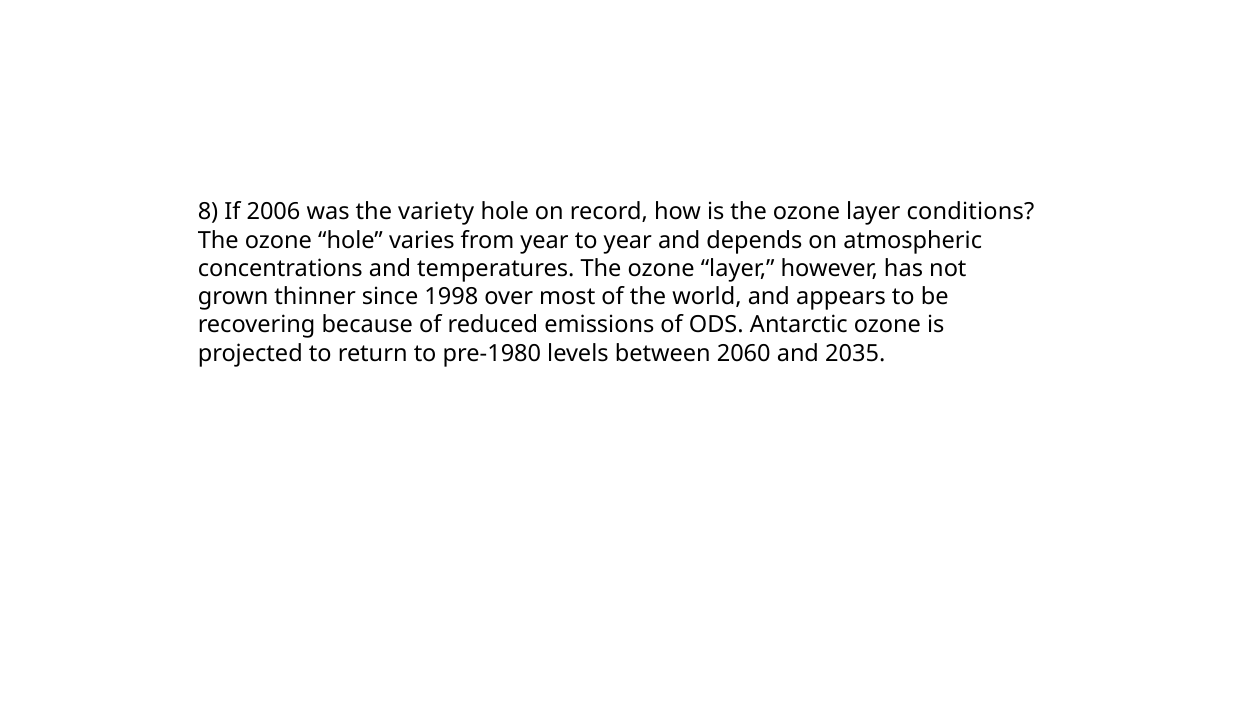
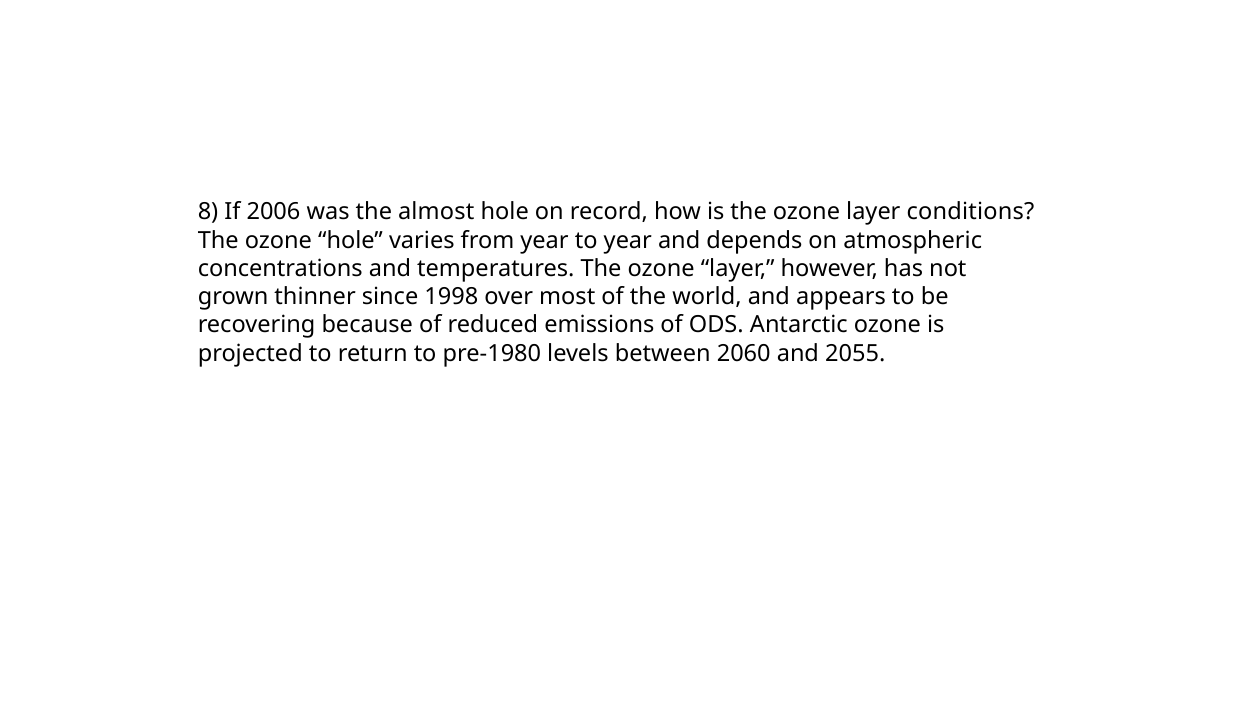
variety: variety -> almost
2035: 2035 -> 2055
